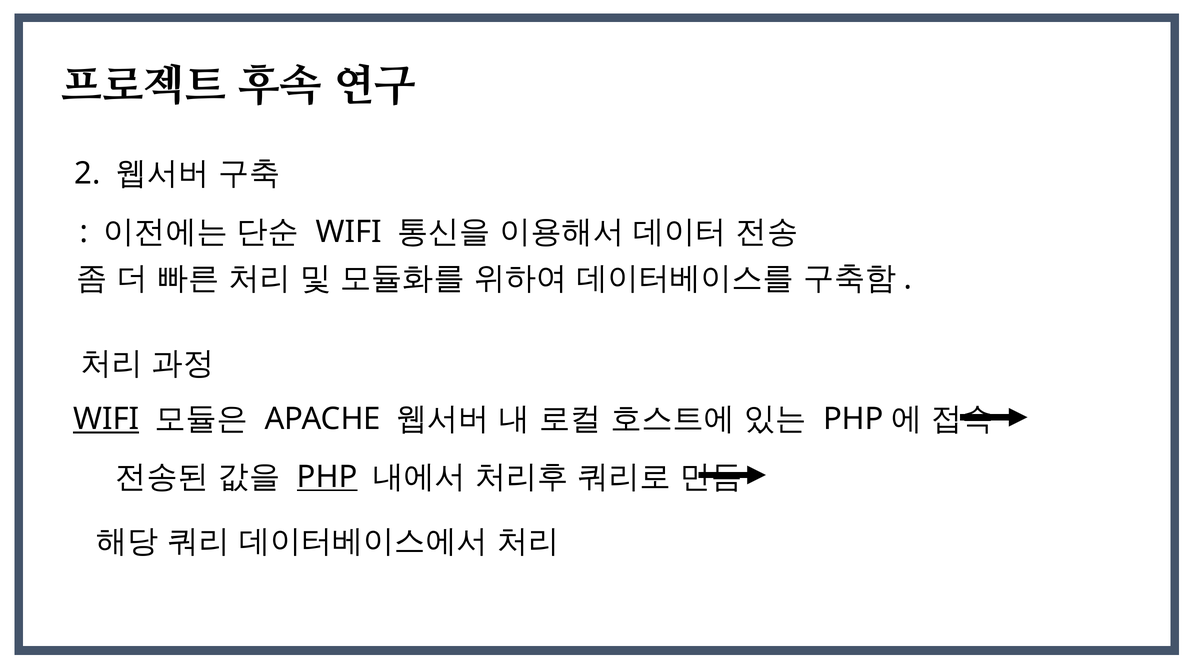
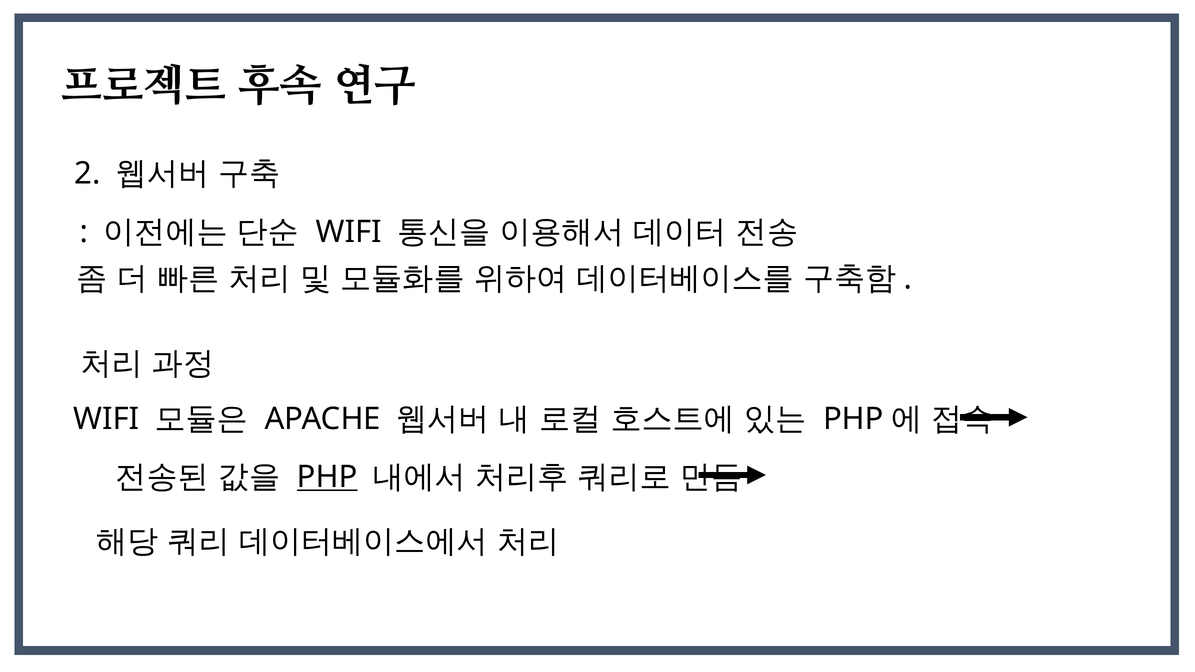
WIFI at (106, 419) underline: present -> none
